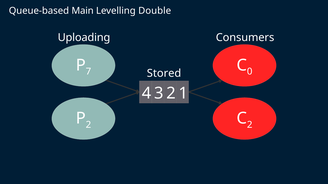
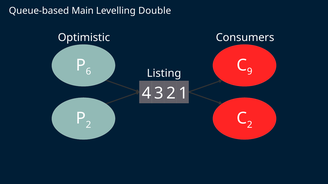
Uploading: Uploading -> Optimistic
7: 7 -> 6
Stored: Stored -> Listing
0: 0 -> 9
